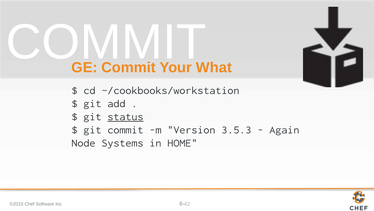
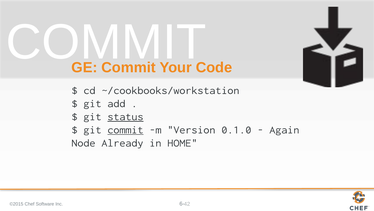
What: What -> Code
commit at (125, 129) underline: none -> present
3.5.3: 3.5.3 -> 0.1.0
Systems: Systems -> Already
